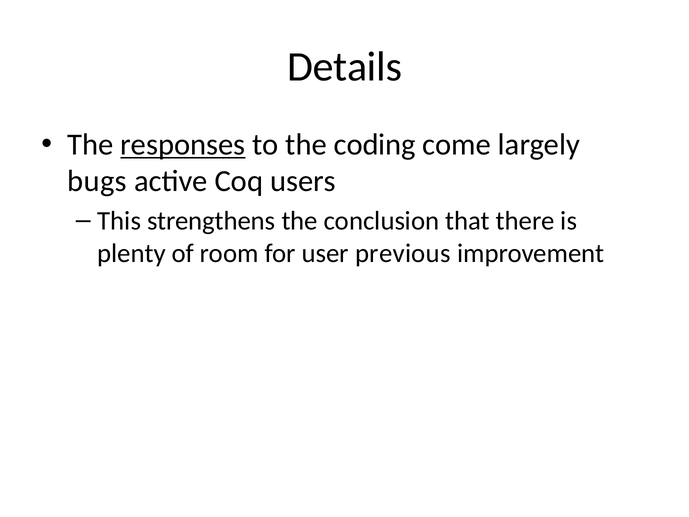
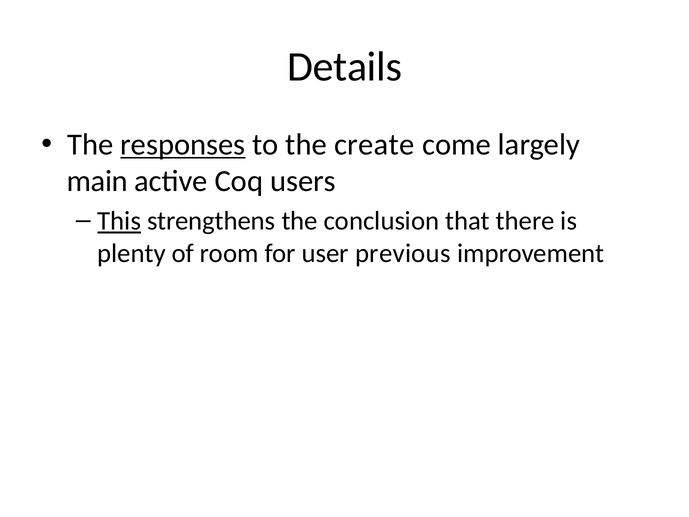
coding: coding -> create
bugs: bugs -> main
This underline: none -> present
